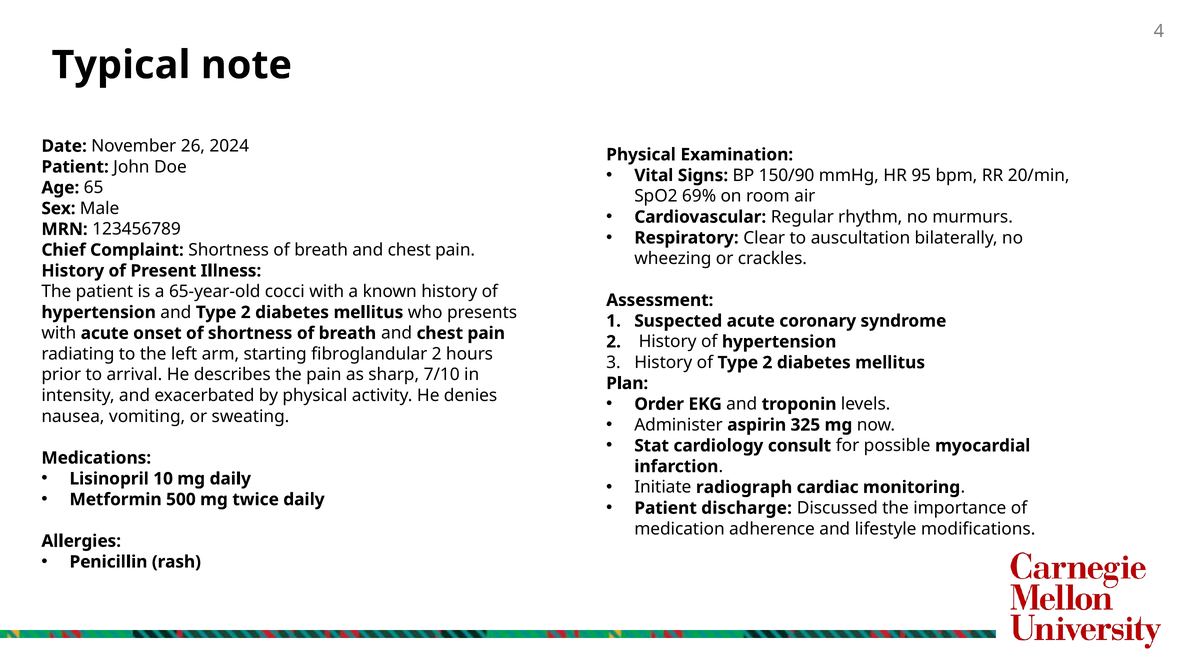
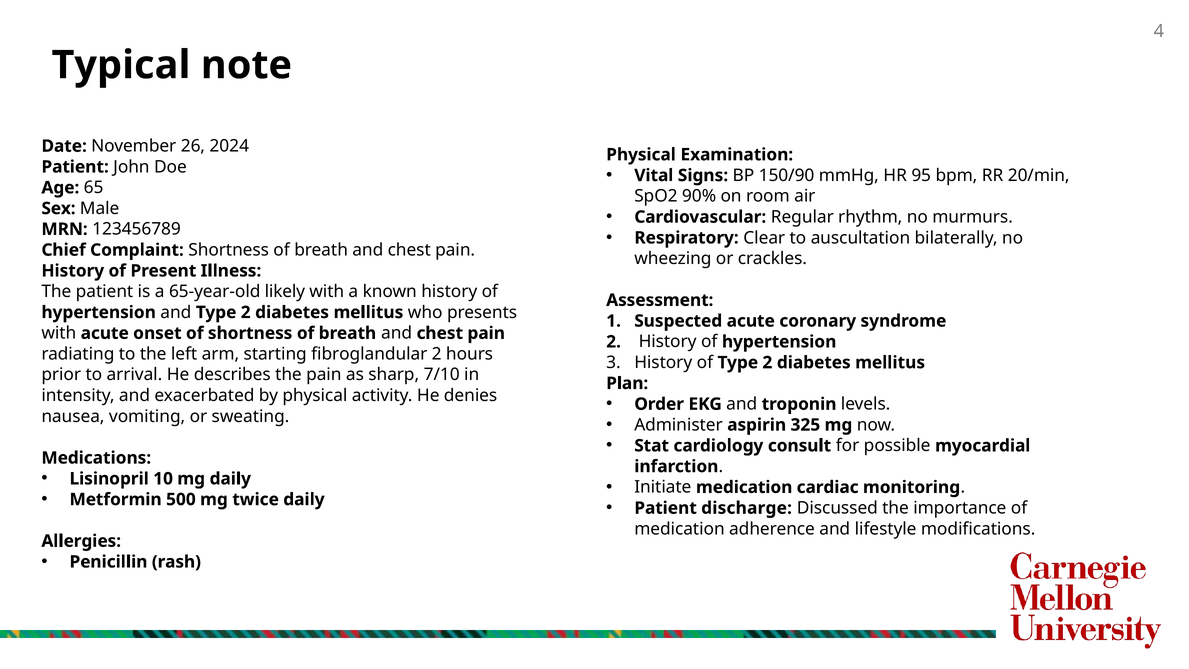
69%: 69% -> 90%
cocci: cocci -> likely
Initiate radiograph: radiograph -> medication
